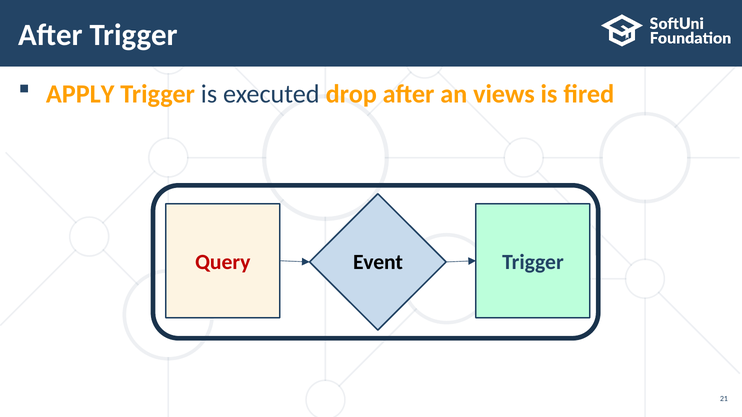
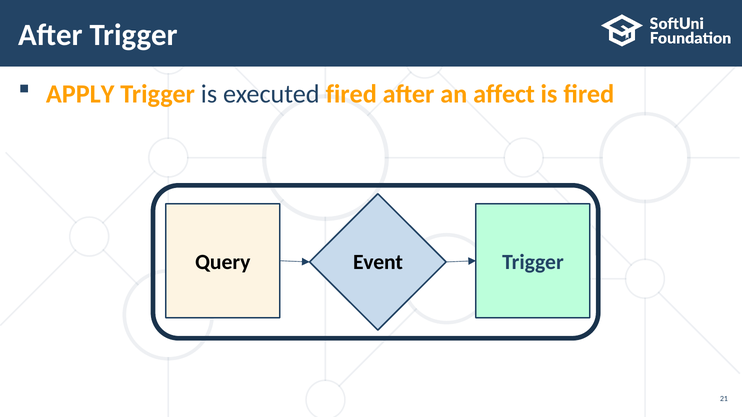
executed drop: drop -> fired
views: views -> affect
Query colour: red -> black
